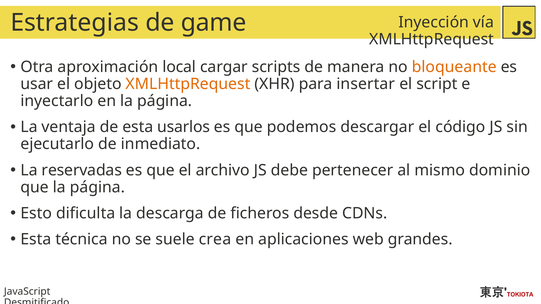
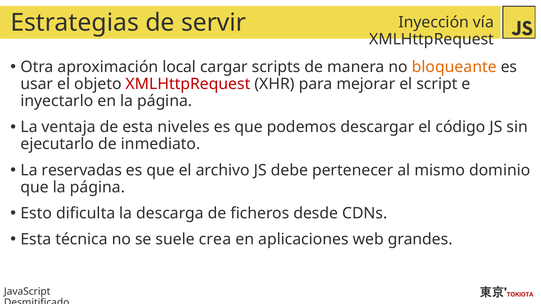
game: game -> servir
XMLHttpRequest at (188, 84) colour: orange -> red
insertar: insertar -> mejorar
usarlos: usarlos -> niveles
